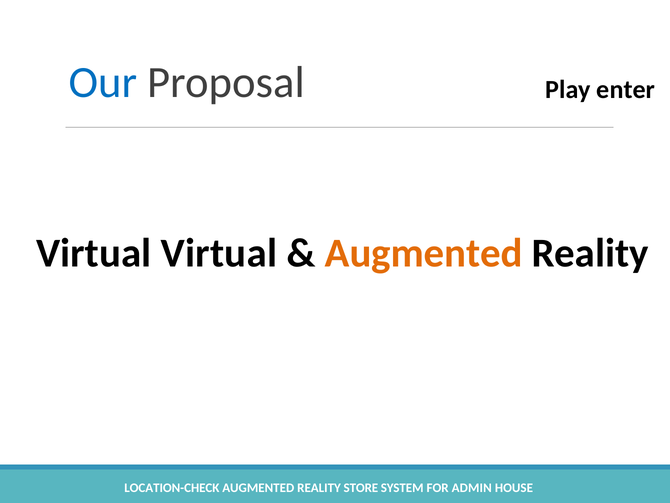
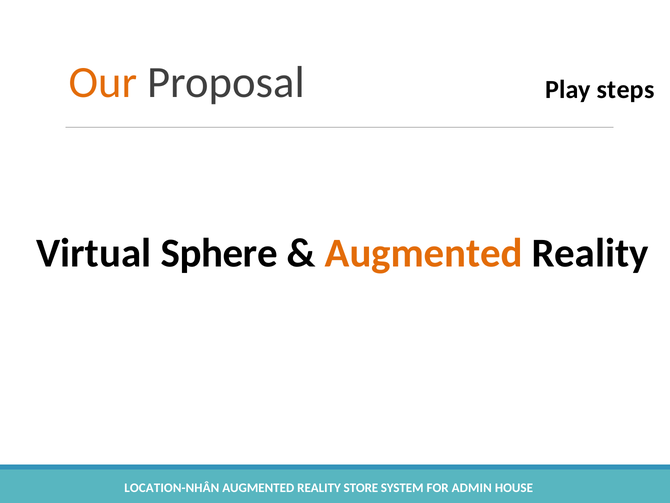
Our colour: blue -> orange
enter: enter -> steps
Virtual Virtual: Virtual -> Sphere
LOCATION-CHECK: LOCATION-CHECK -> LOCATION-NHÂN
